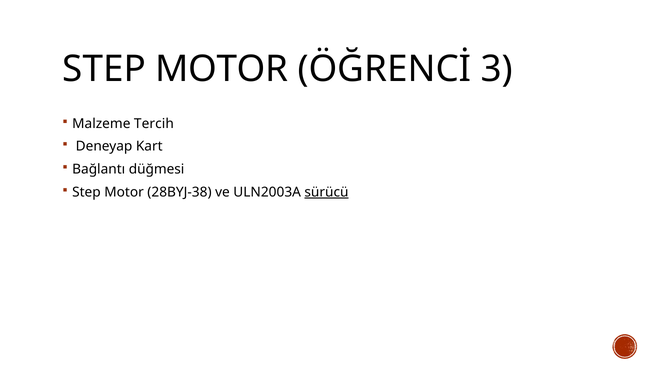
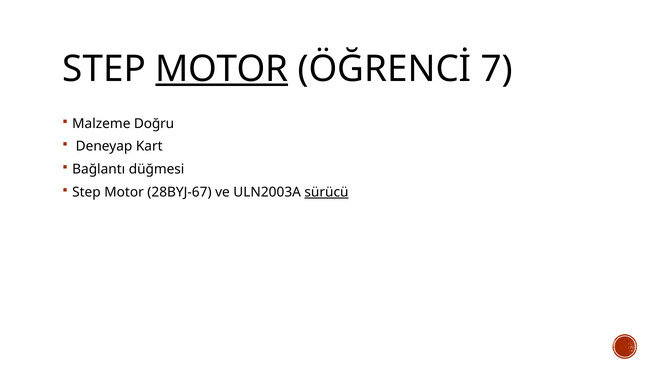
MOTOR at (222, 69) underline: none -> present
3: 3 -> 7
Tercih: Tercih -> Doğru
28BYJ-38: 28BYJ-38 -> 28BYJ-67
